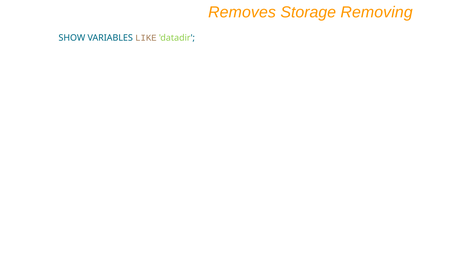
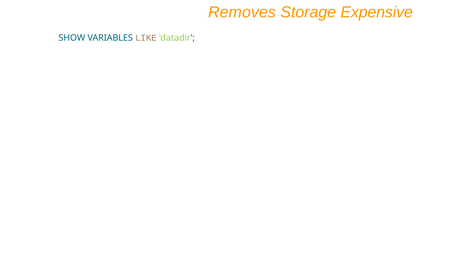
Removing: Removing -> Expensive
